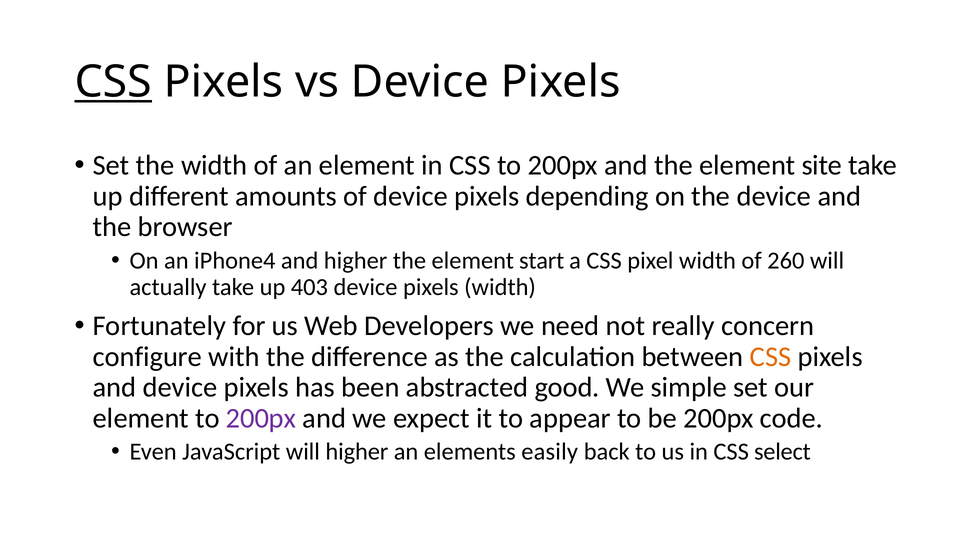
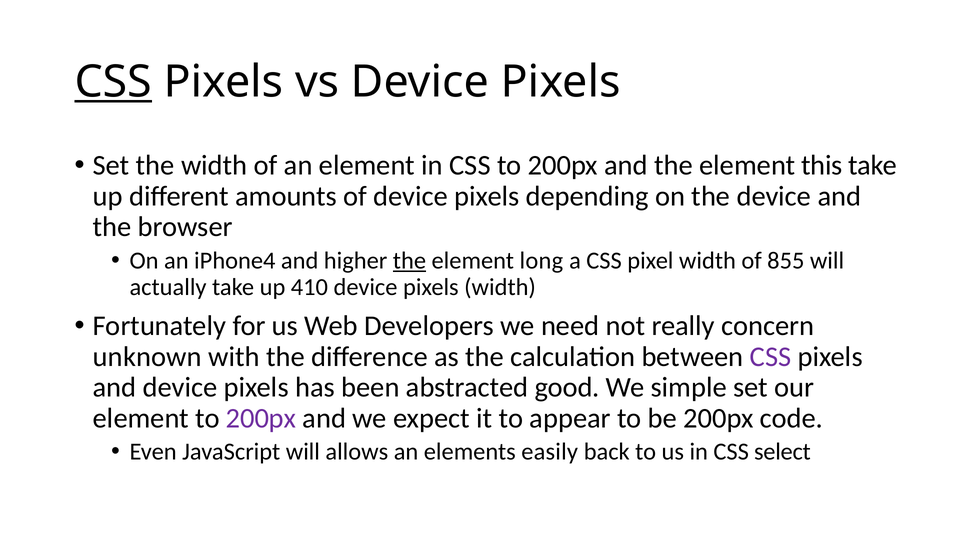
site: site -> this
the at (409, 261) underline: none -> present
start: start -> long
260: 260 -> 855
403: 403 -> 410
configure: configure -> unknown
CSS at (771, 357) colour: orange -> purple
will higher: higher -> allows
